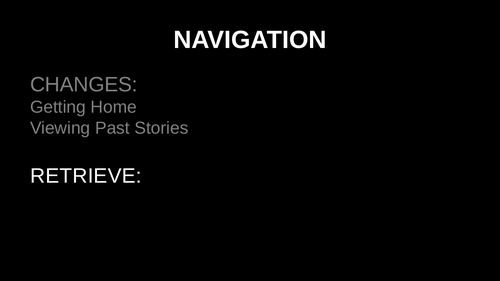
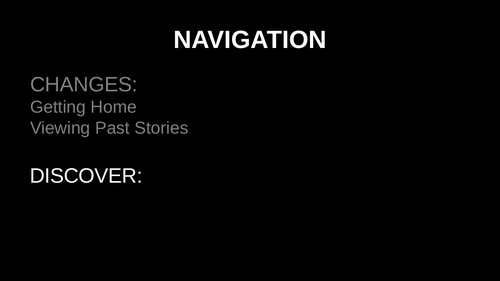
RETRIEVE: RETRIEVE -> DISCOVER
